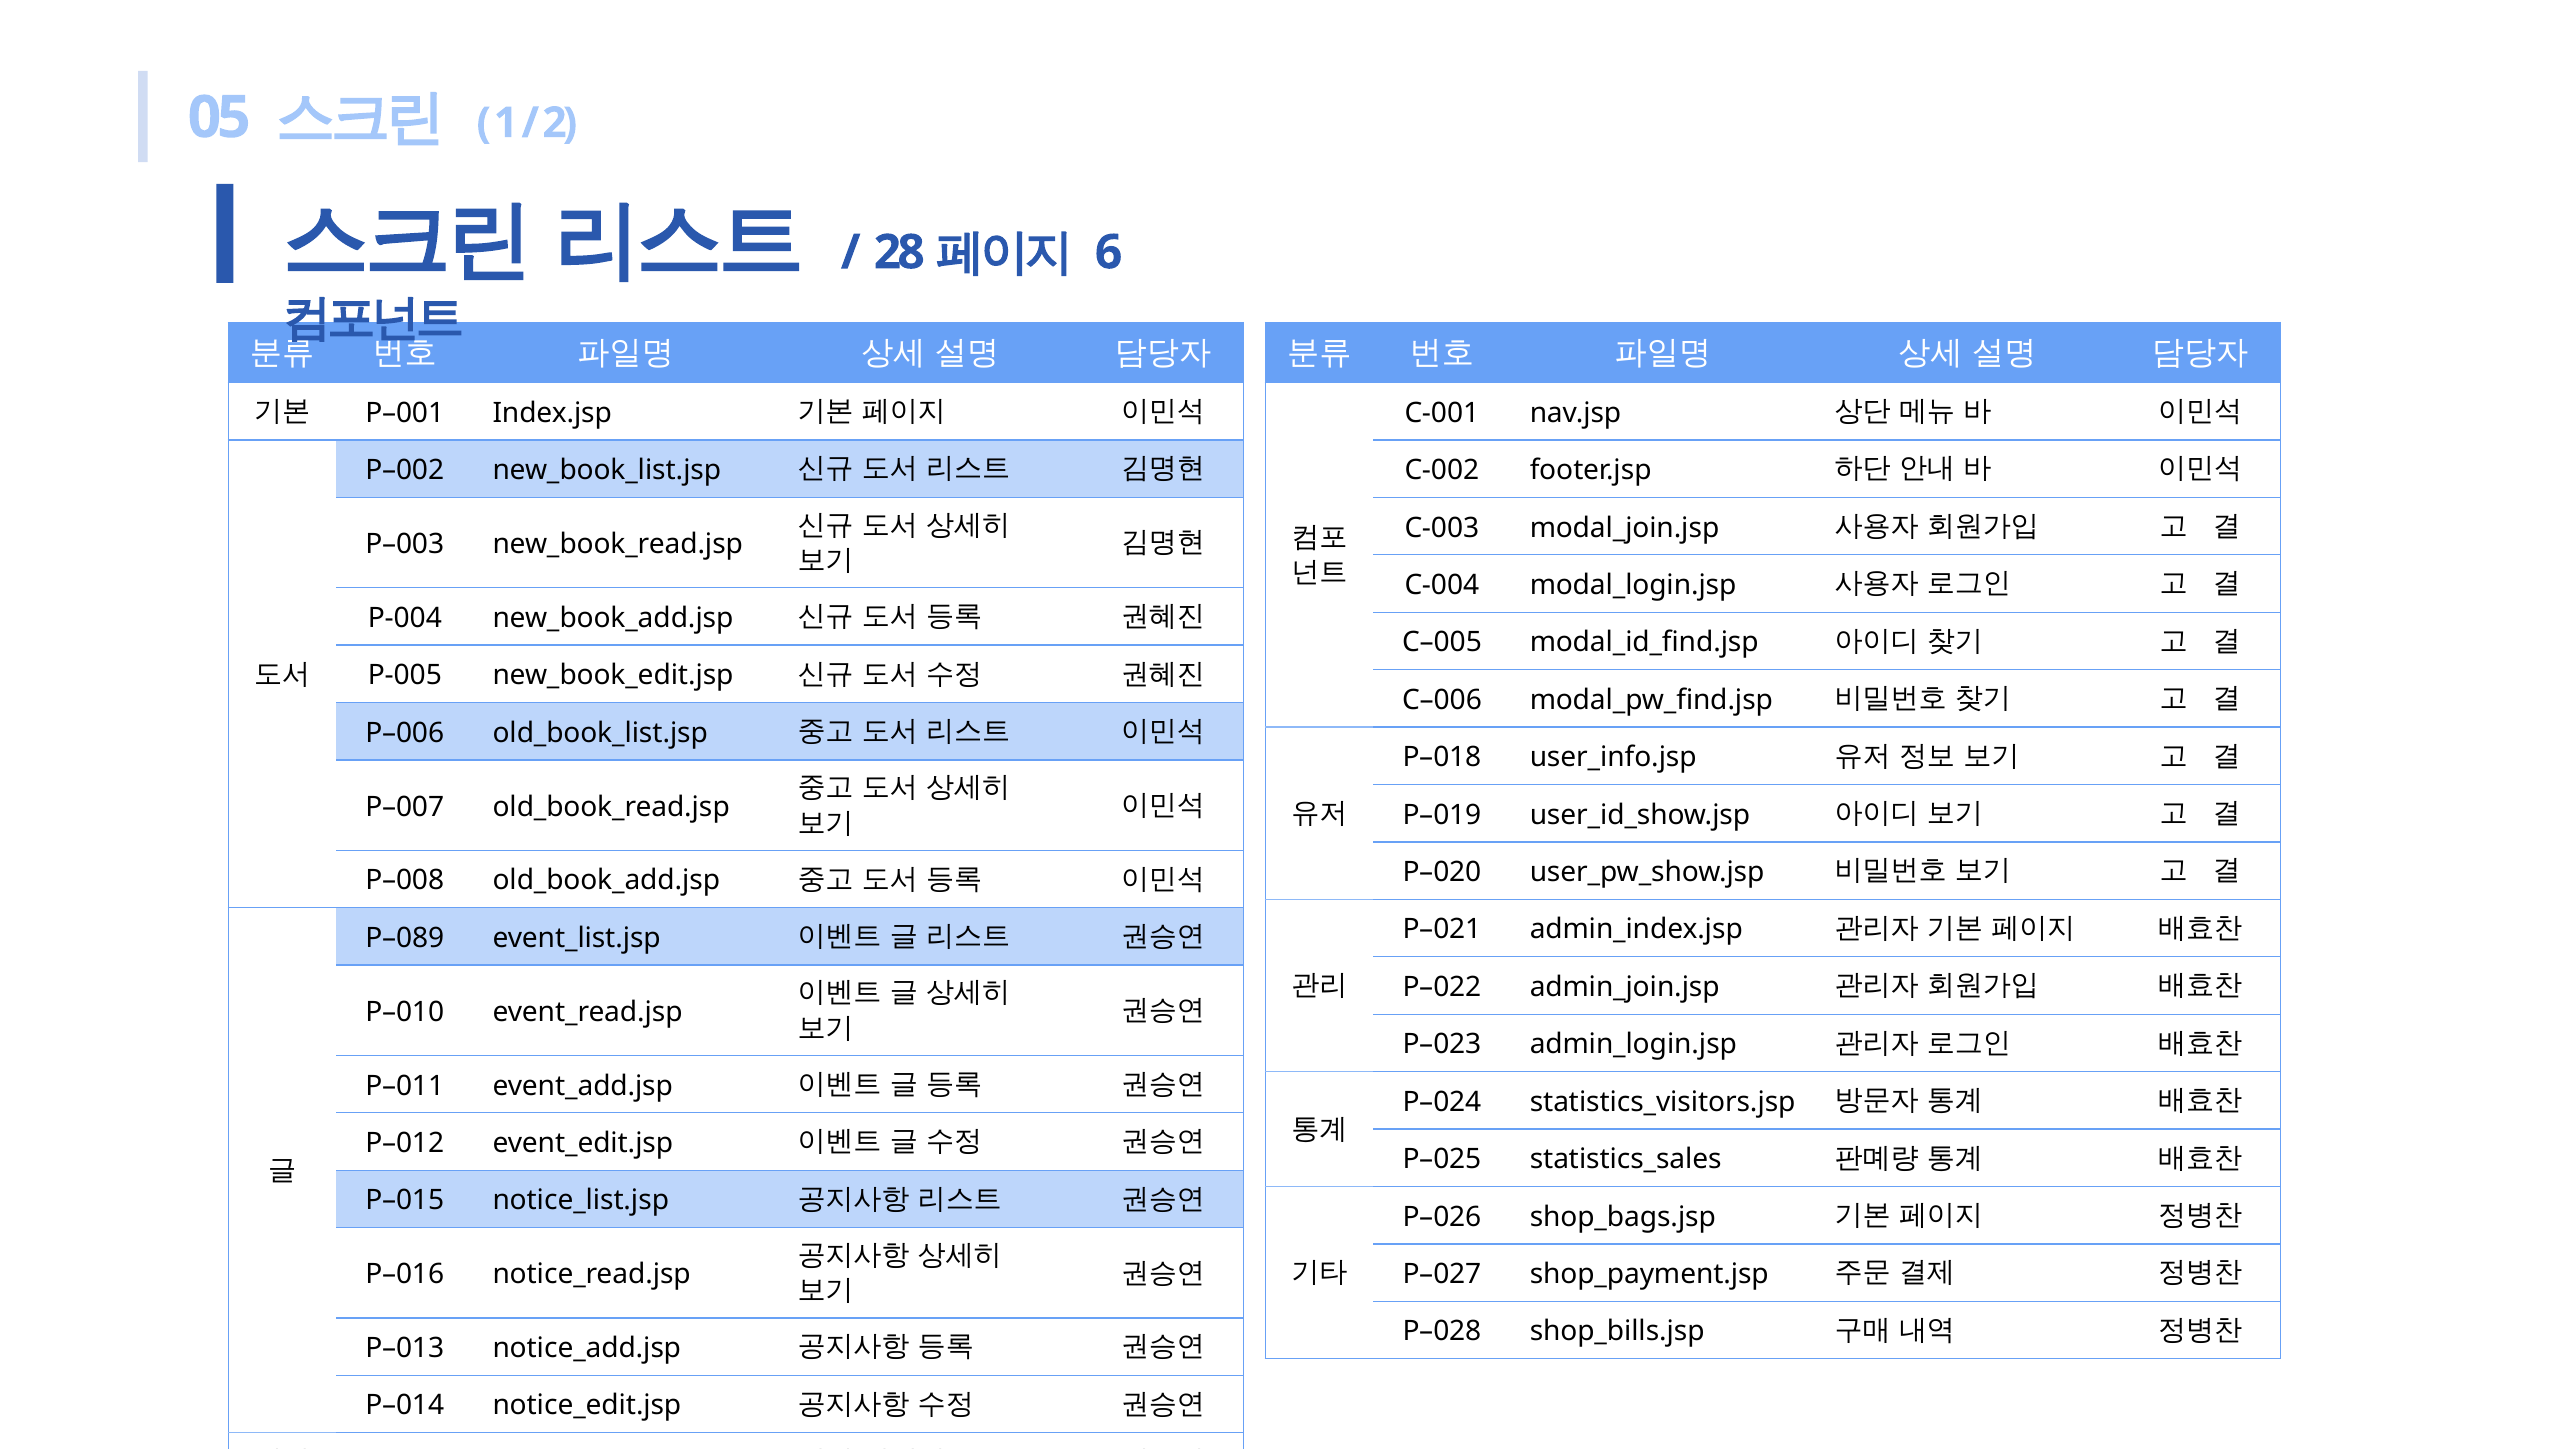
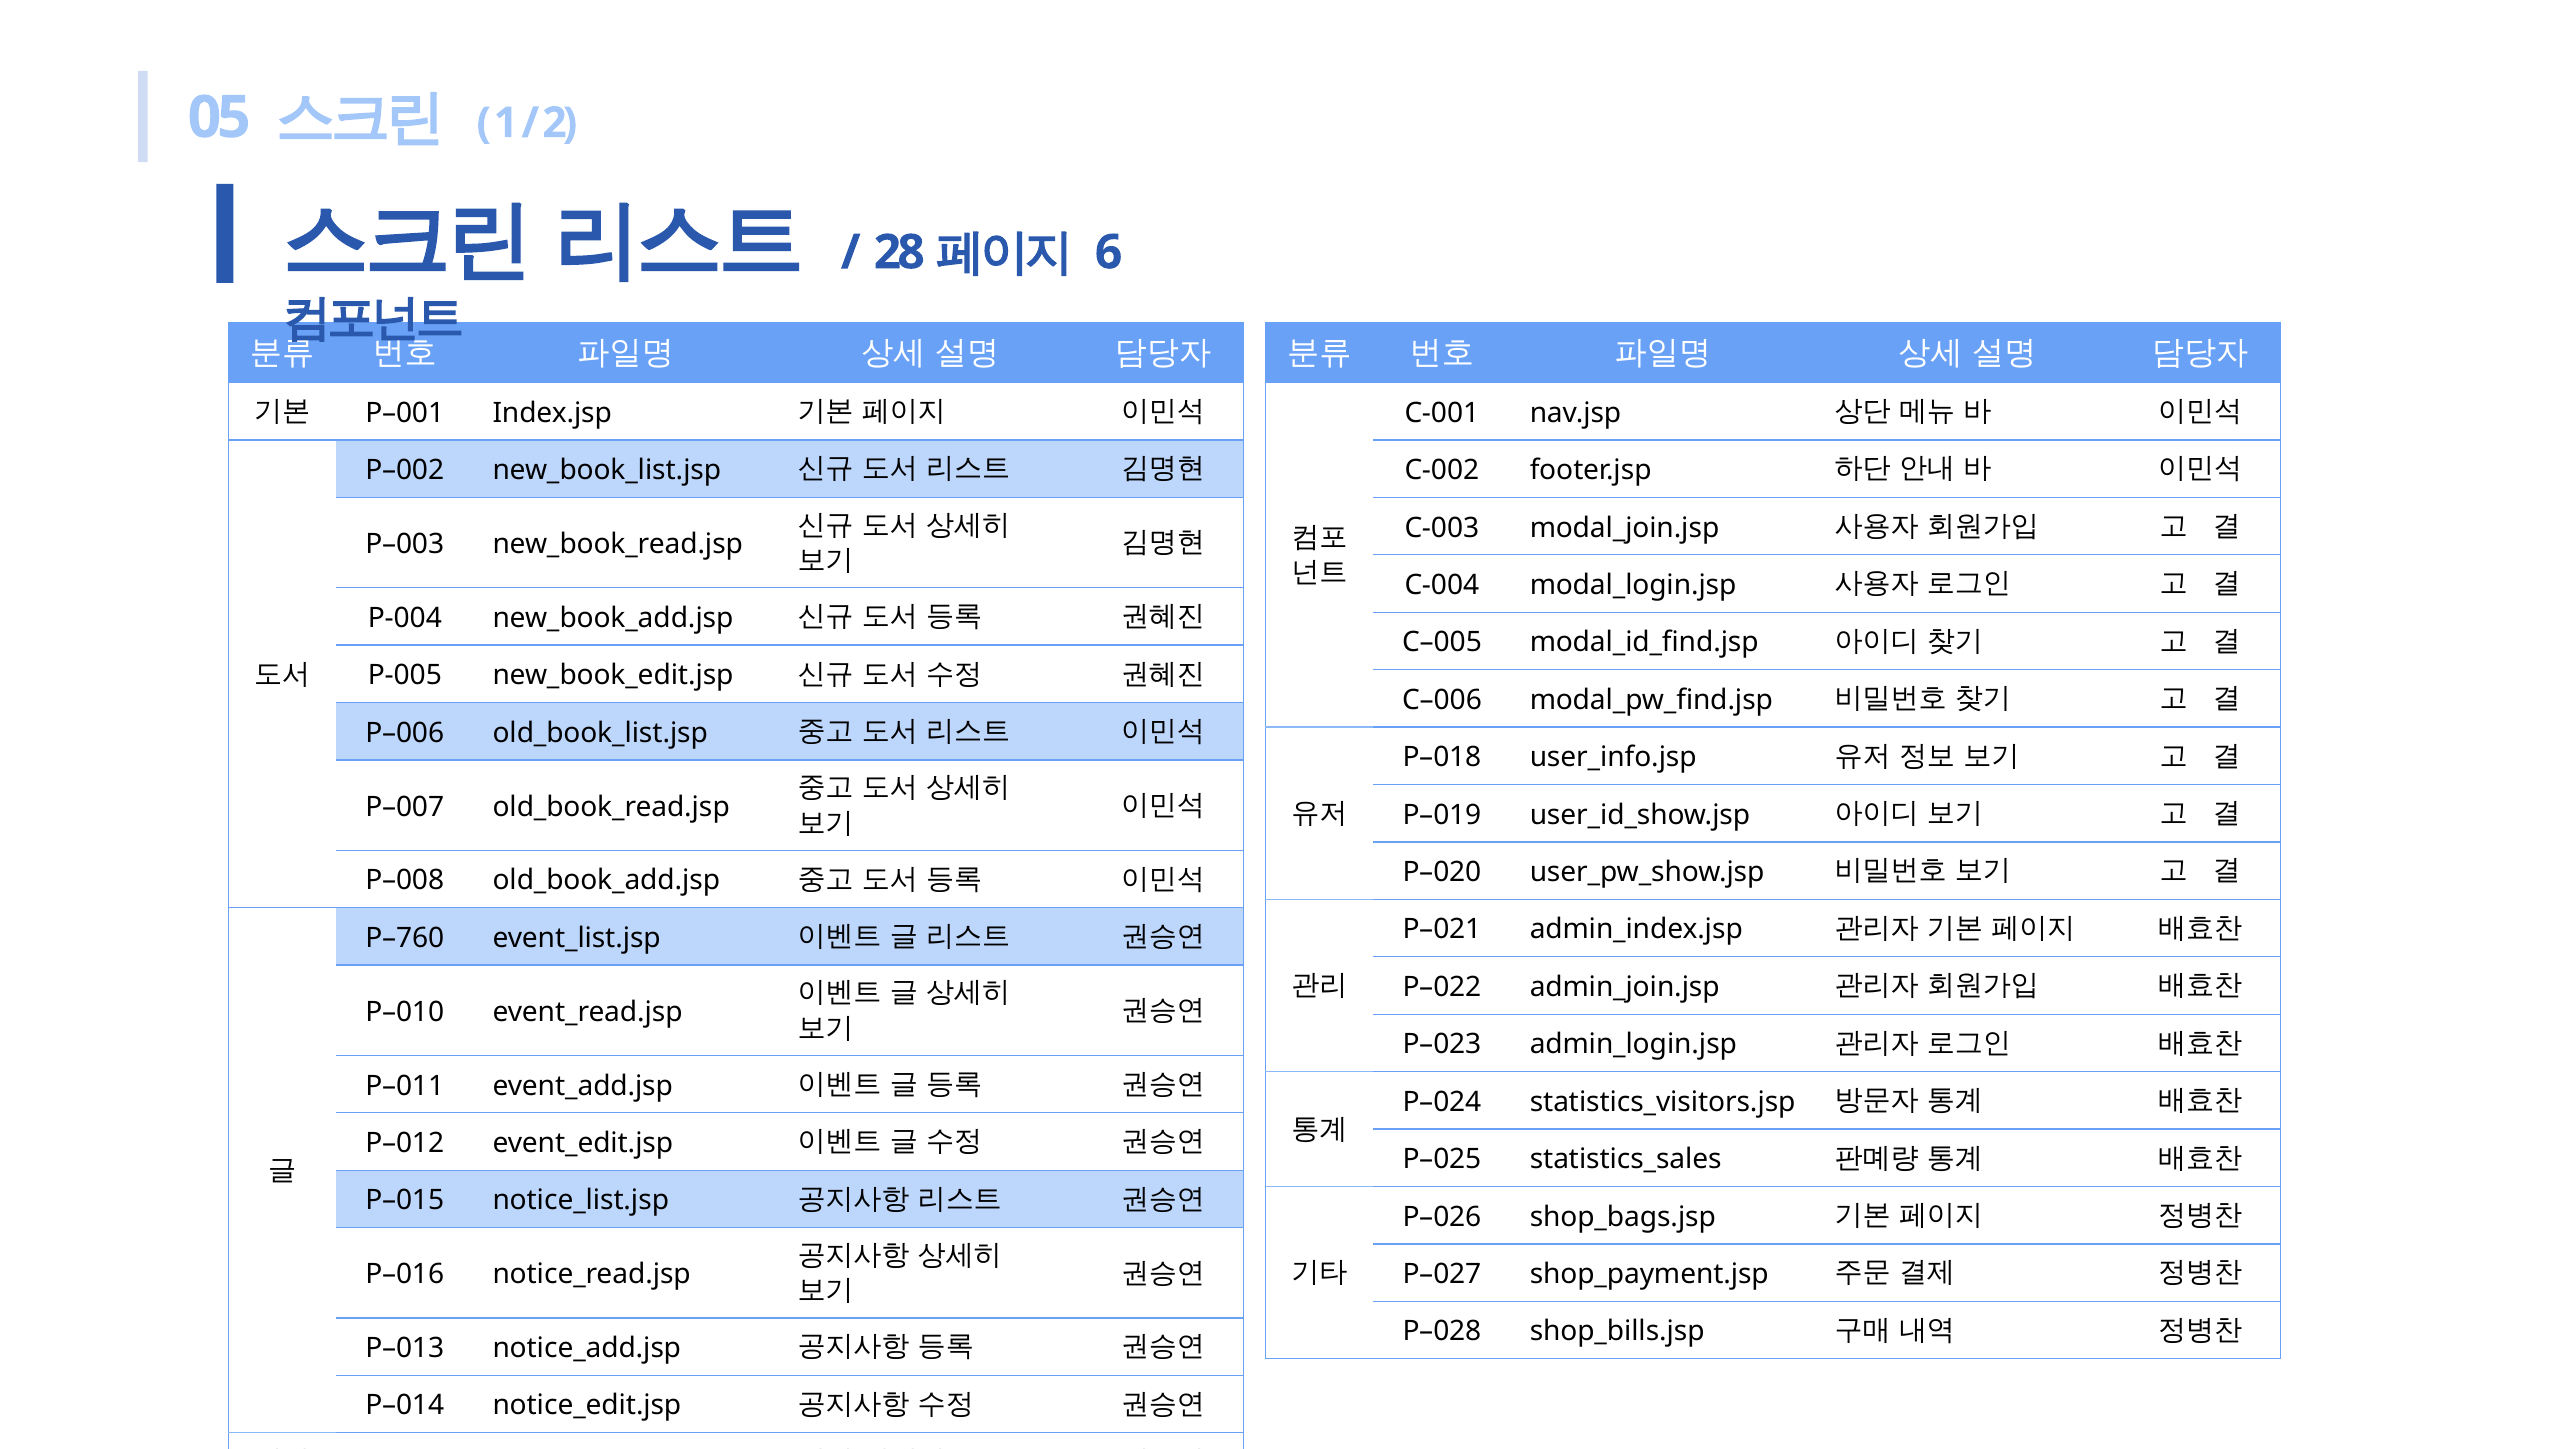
P–089: P–089 -> P–760
